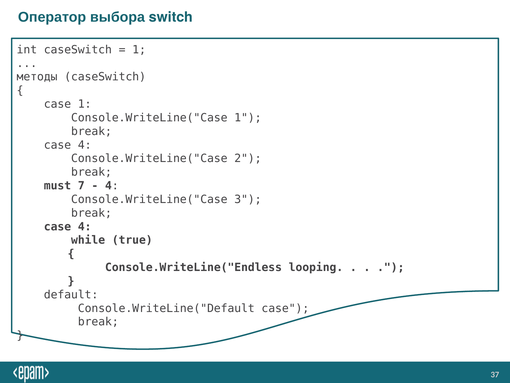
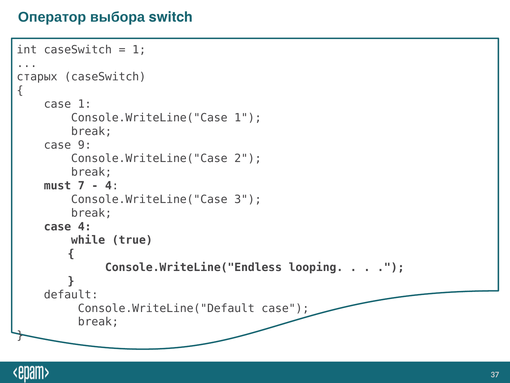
методы: методы -> старых
4 at (85, 145): 4 -> 9
